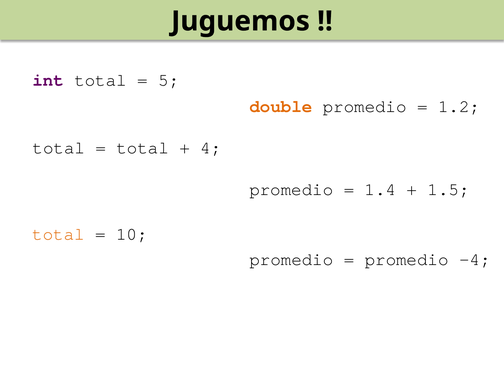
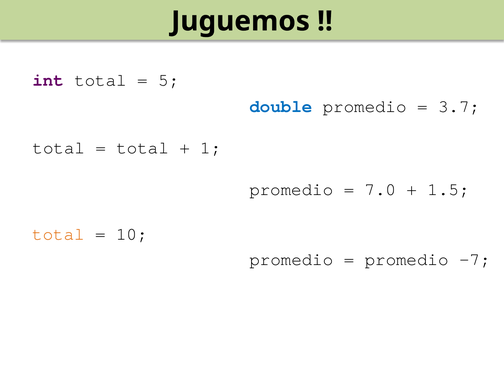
double colour: orange -> blue
1.2: 1.2 -> 3.7
4: 4 -> 1
1.4: 1.4 -> 7.0
-4: -4 -> -7
